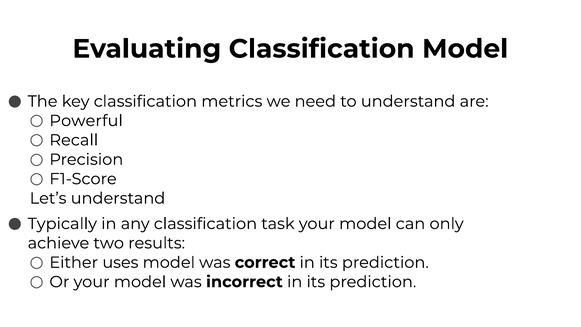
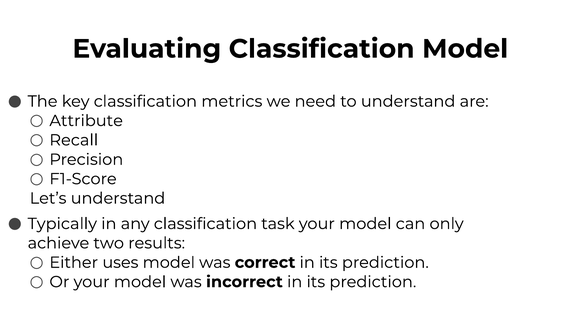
Powerful: Powerful -> Attribute
